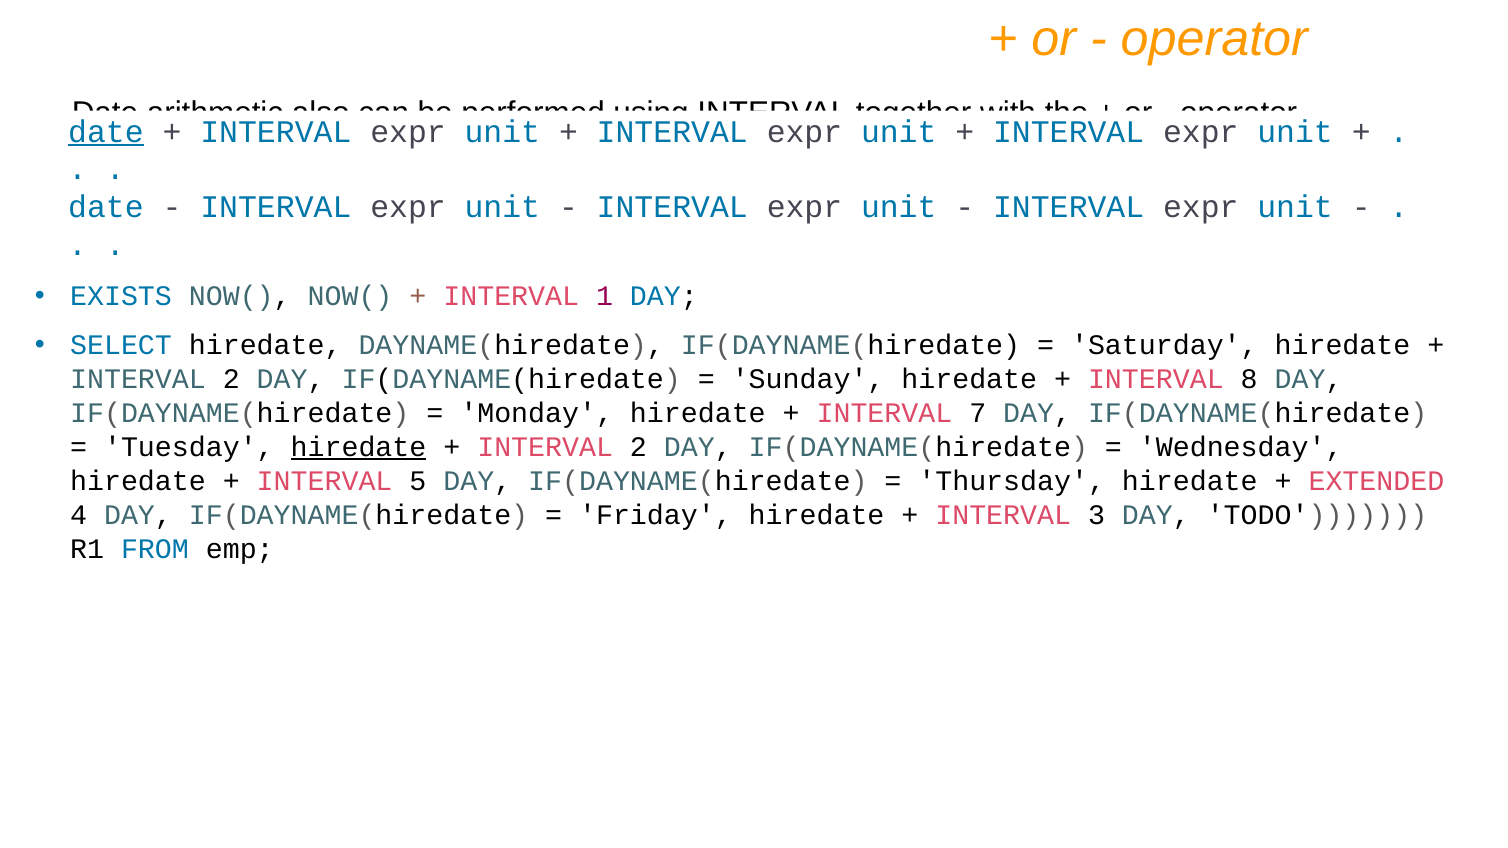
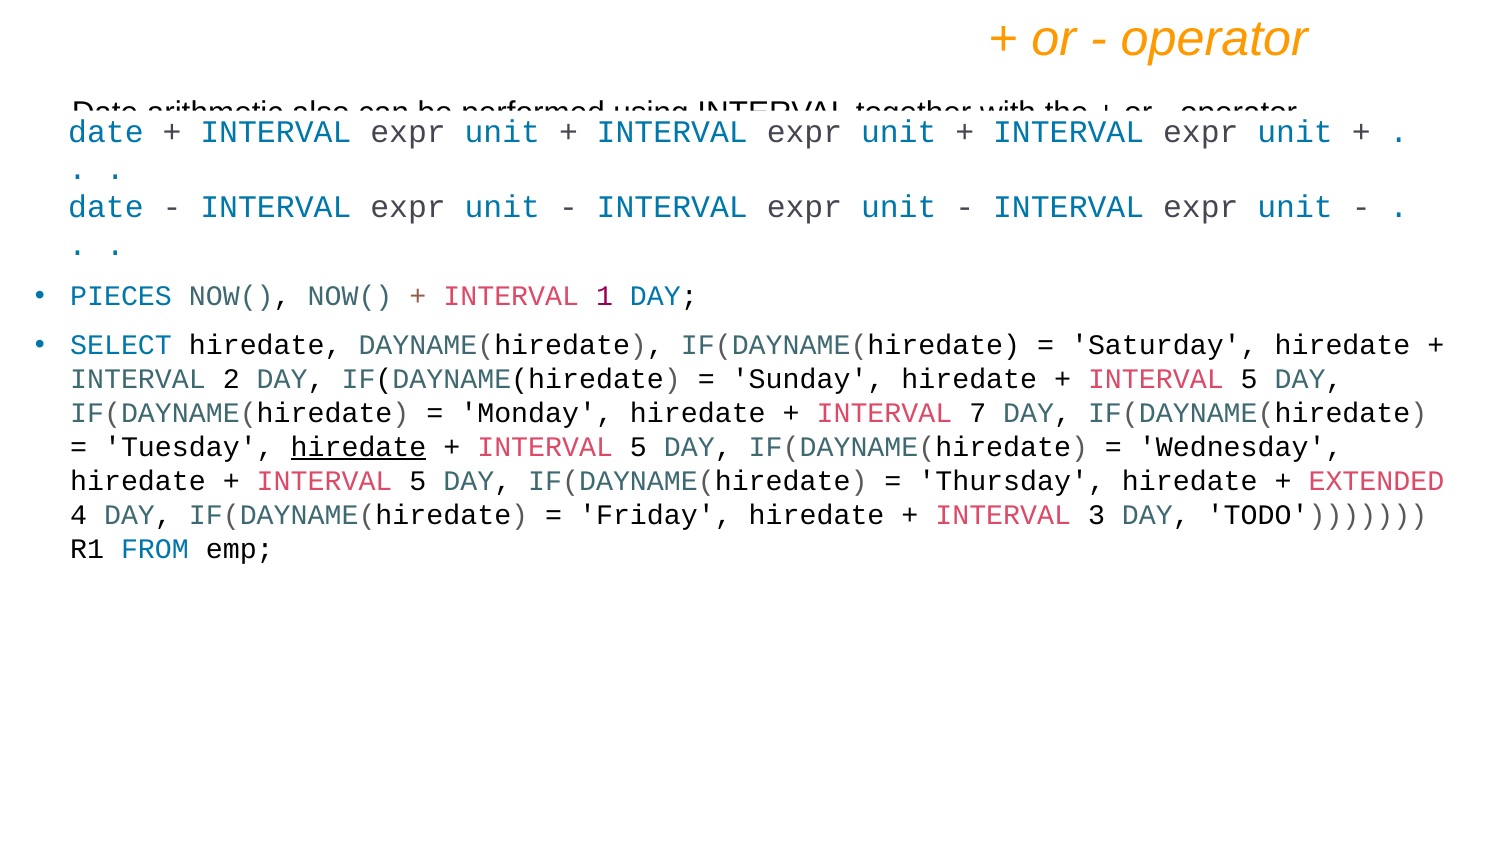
date at (106, 132) underline: present -> none
EXISTS: EXISTS -> PIECES
8 at (1249, 379): 8 -> 5
2 at (638, 447): 2 -> 5
